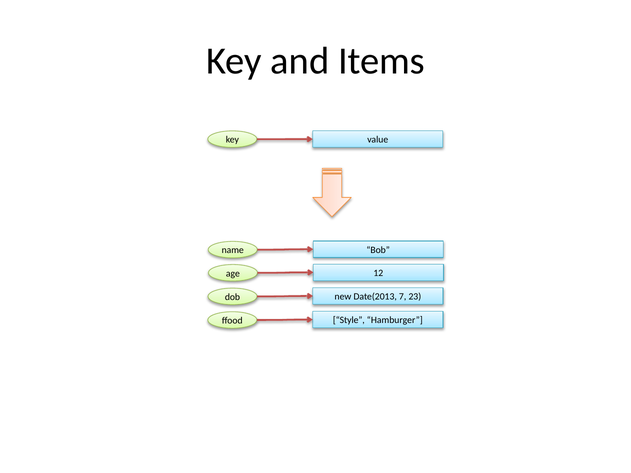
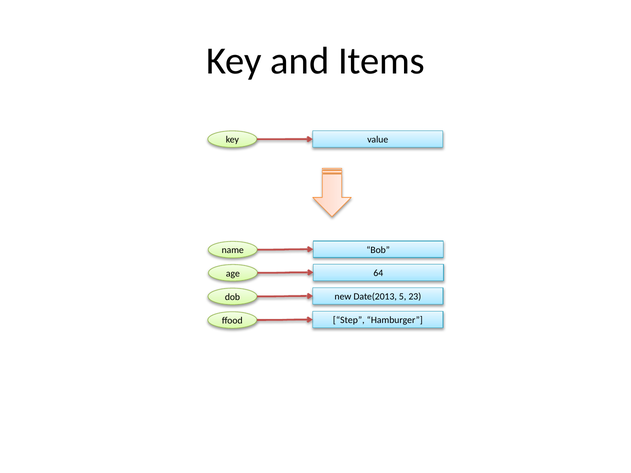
12: 12 -> 64
7: 7 -> 5
Style: Style -> Step
